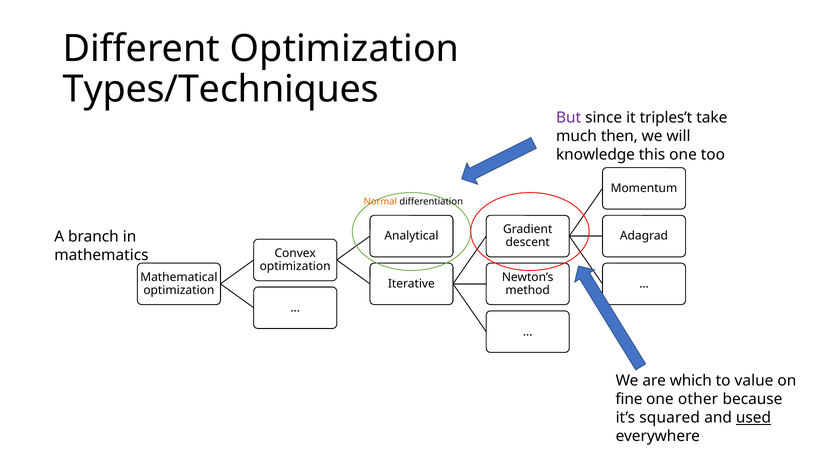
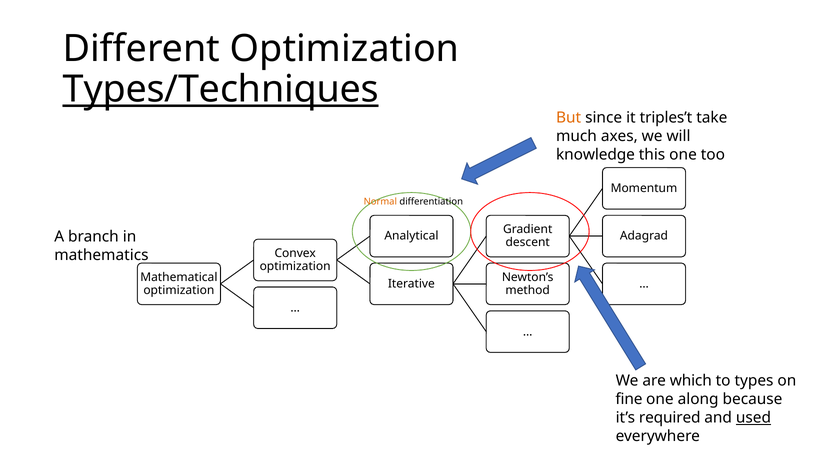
Types/Techniques underline: none -> present
But colour: purple -> orange
then: then -> axes
value: value -> types
other: other -> along
squared: squared -> required
